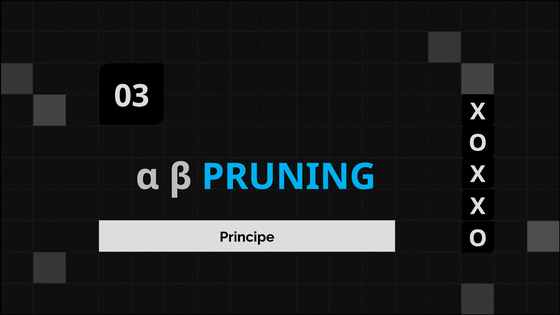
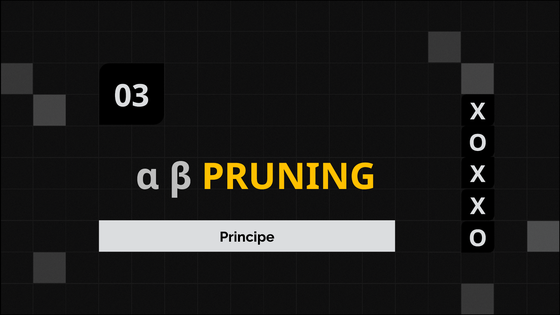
PRUNING colour: light blue -> yellow
